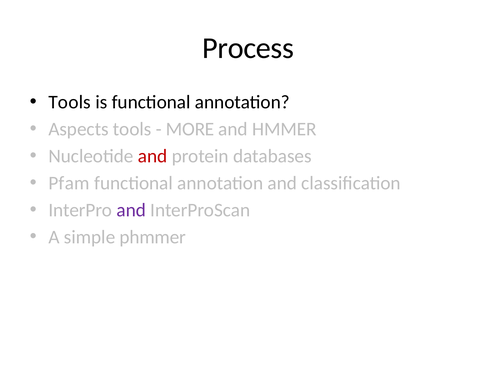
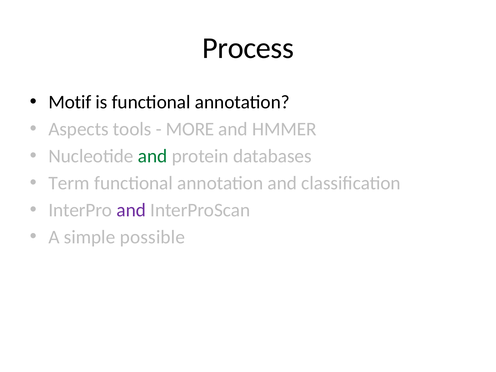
Tools at (70, 102): Tools -> Motif
and at (153, 156) colour: red -> green
Pfam: Pfam -> Term
phmmer: phmmer -> possible
